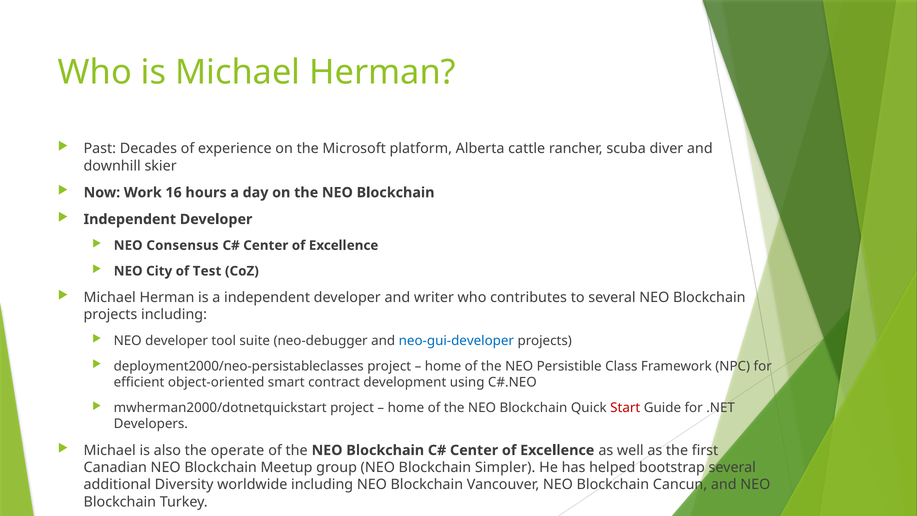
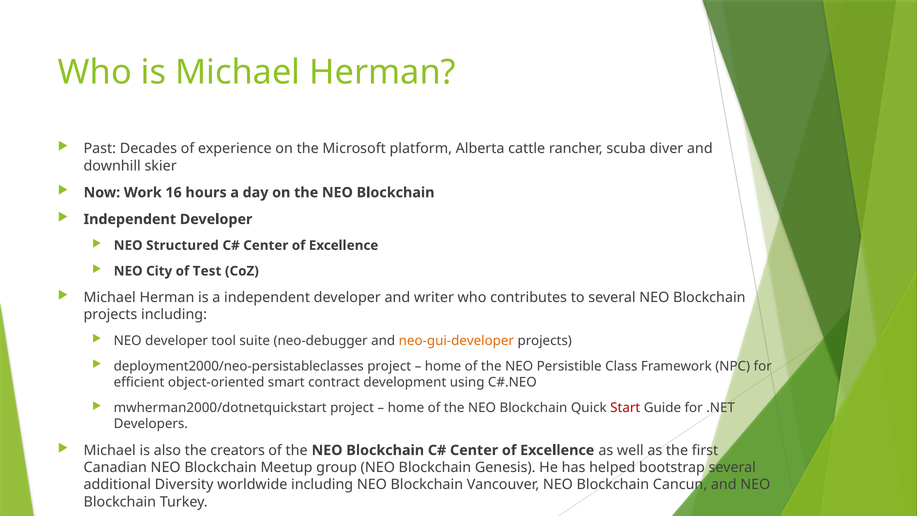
Consensus: Consensus -> Structured
neo-gui-developer colour: blue -> orange
operate: operate -> creators
Simpler: Simpler -> Genesis
